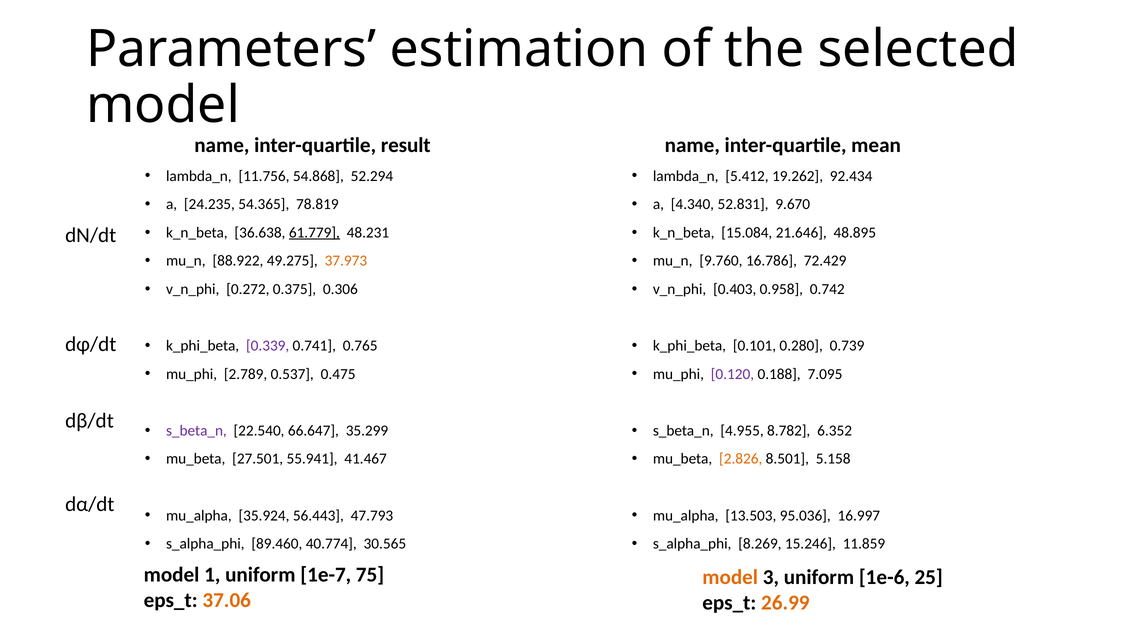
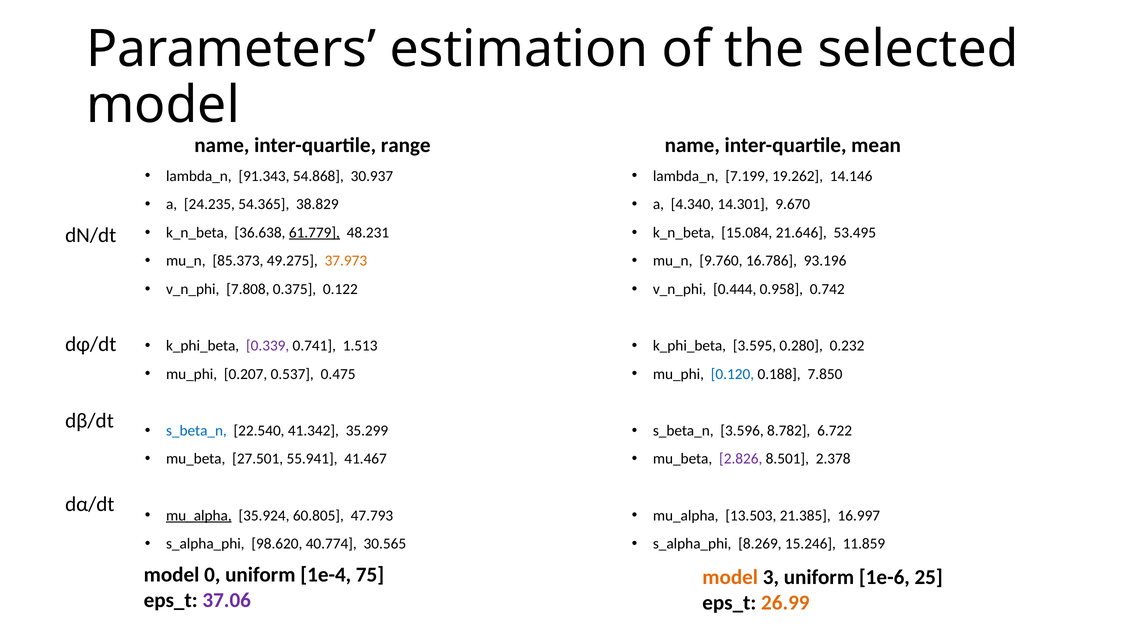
result: result -> range
11.756: 11.756 -> 91.343
52.294: 52.294 -> 30.937
5.412: 5.412 -> 7.199
92.434: 92.434 -> 14.146
78.819: 78.819 -> 38.829
52.831: 52.831 -> 14.301
48.895: 48.895 -> 53.495
88.922: 88.922 -> 85.373
72.429: 72.429 -> 93.196
0.272: 0.272 -> 7.808
0.306: 0.306 -> 0.122
0.403: 0.403 -> 0.444
0.765: 0.765 -> 1.513
0.101: 0.101 -> 3.595
0.739: 0.739 -> 0.232
2.789: 2.789 -> 0.207
0.120 colour: purple -> blue
7.095: 7.095 -> 7.850
s_beta_n at (196, 431) colour: purple -> blue
66.647: 66.647 -> 41.342
4.955: 4.955 -> 3.596
6.352: 6.352 -> 6.722
2.826 colour: orange -> purple
5.158: 5.158 -> 2.378
mu_alpha at (199, 516) underline: none -> present
56.443: 56.443 -> 60.805
95.036: 95.036 -> 21.385
89.460: 89.460 -> 98.620
1: 1 -> 0
1e-7: 1e-7 -> 1e-4
37.06 colour: orange -> purple
